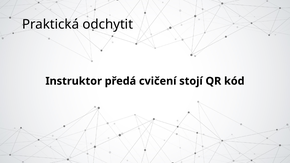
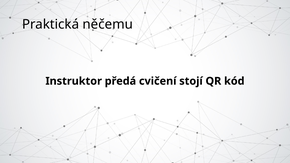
odchytit: odchytit -> něčemu
